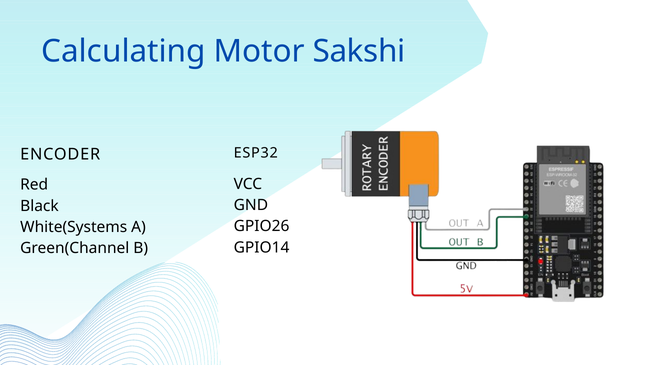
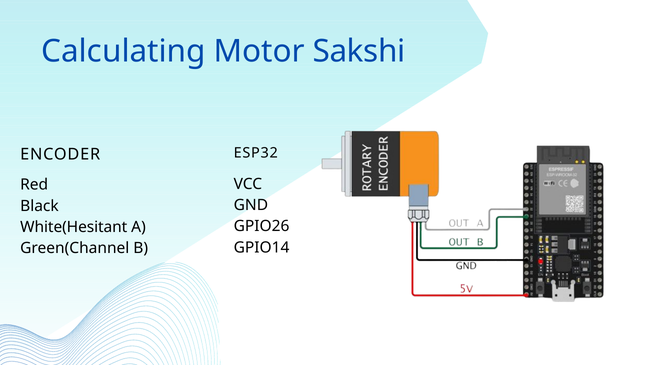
White(Systems: White(Systems -> White(Hesitant
